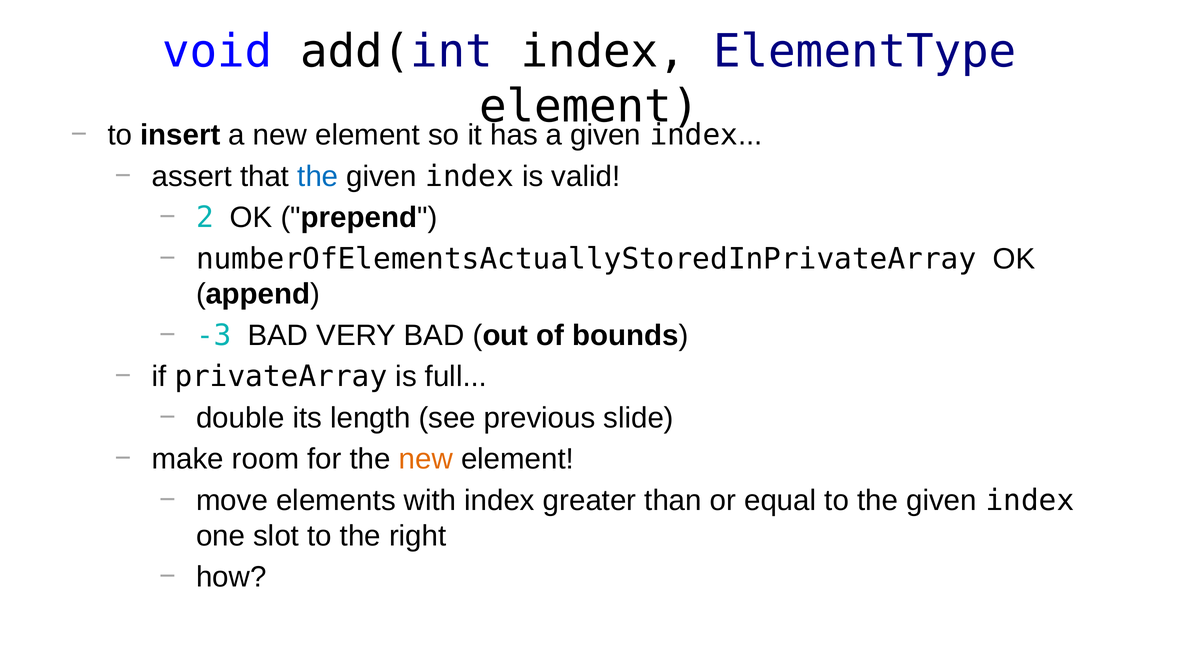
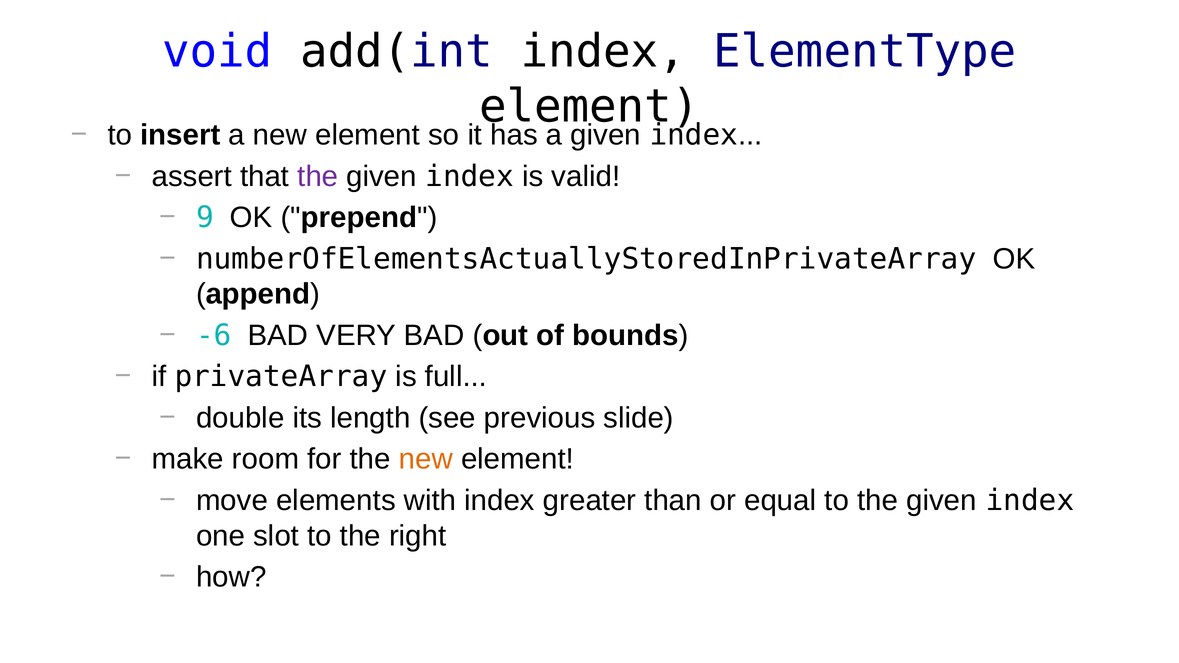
the at (318, 176) colour: blue -> purple
2: 2 -> 9
-3: -3 -> -6
